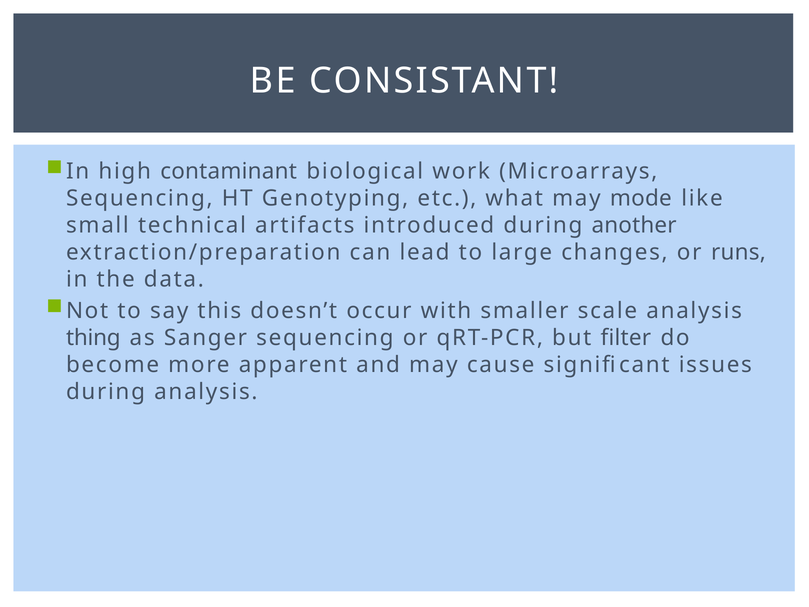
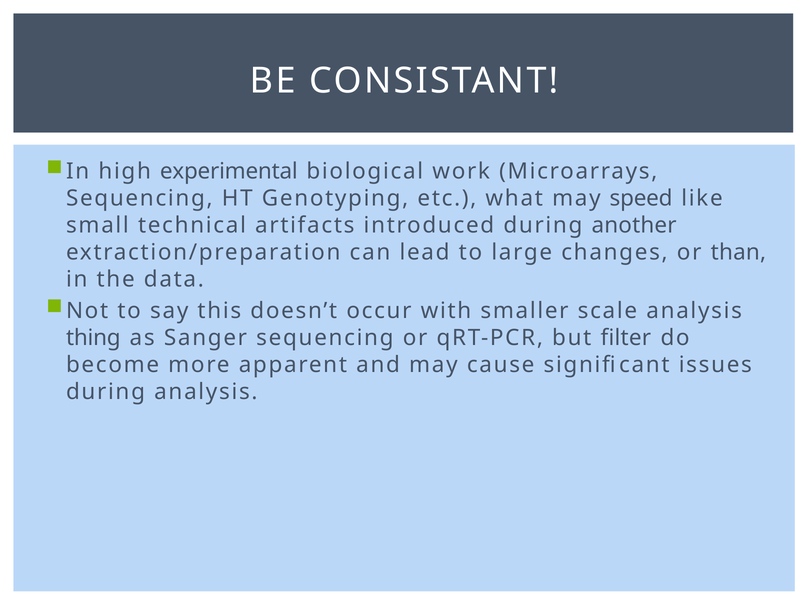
contaminant: contaminant -> experimental
mode: mode -> speed
runs: runs -> than
